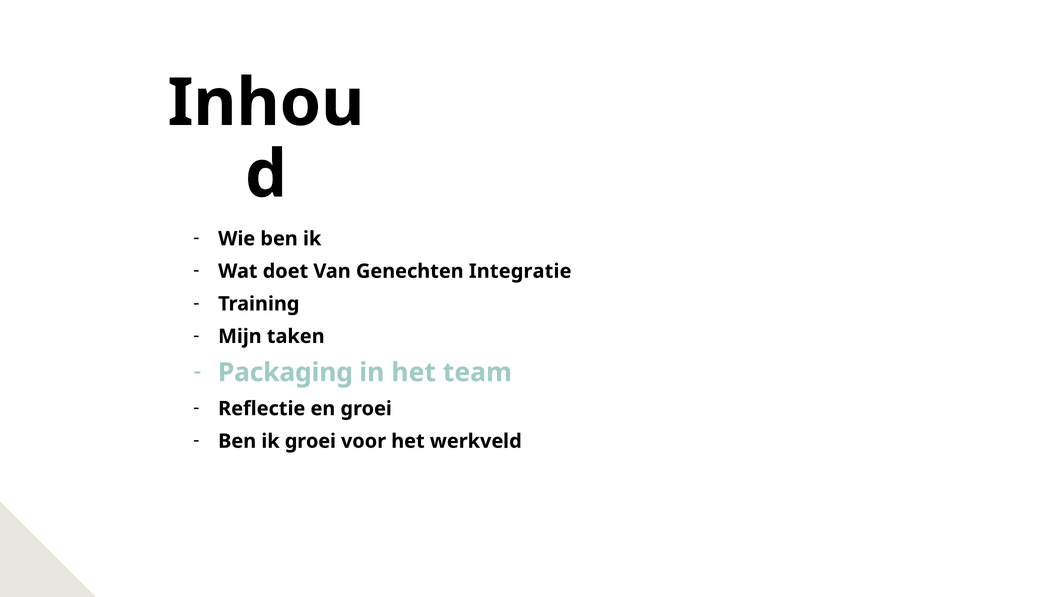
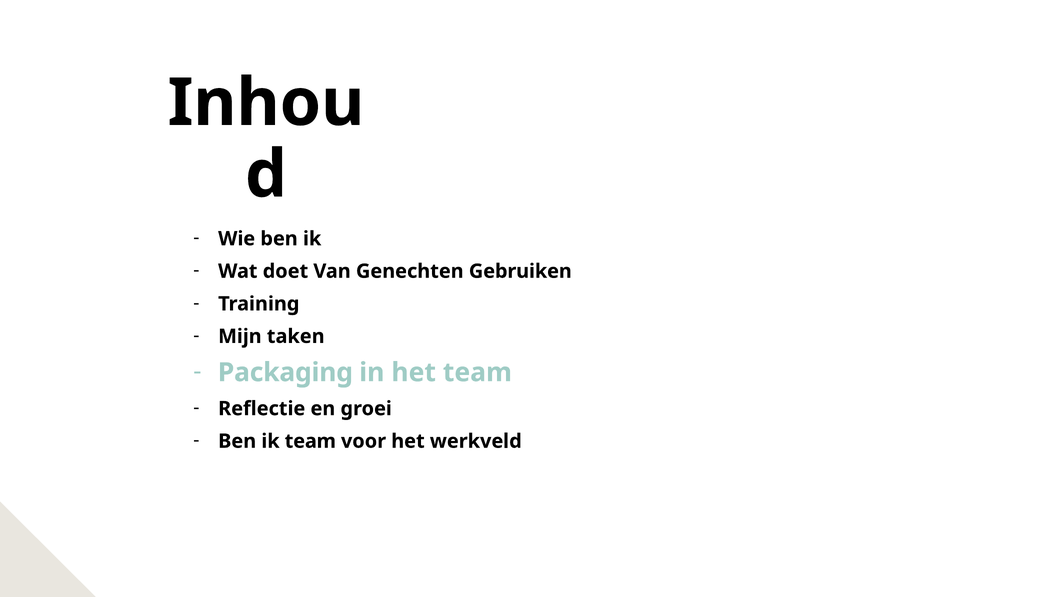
Integratie: Integratie -> Gebruiken
ik groei: groei -> team
